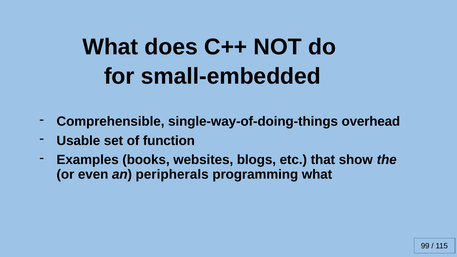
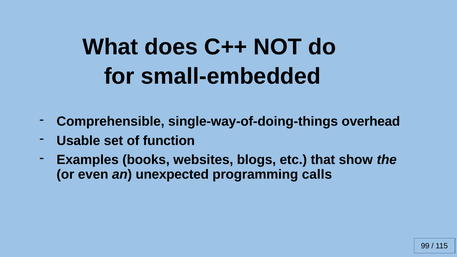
peripherals: peripherals -> unexpected
programming what: what -> calls
